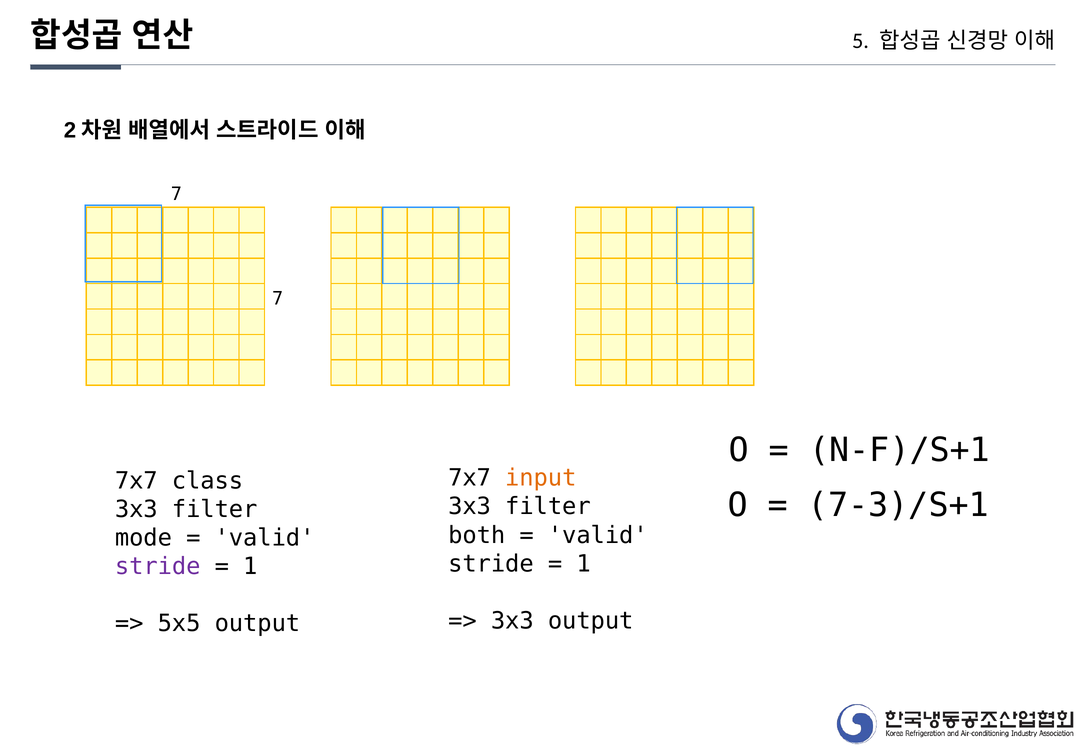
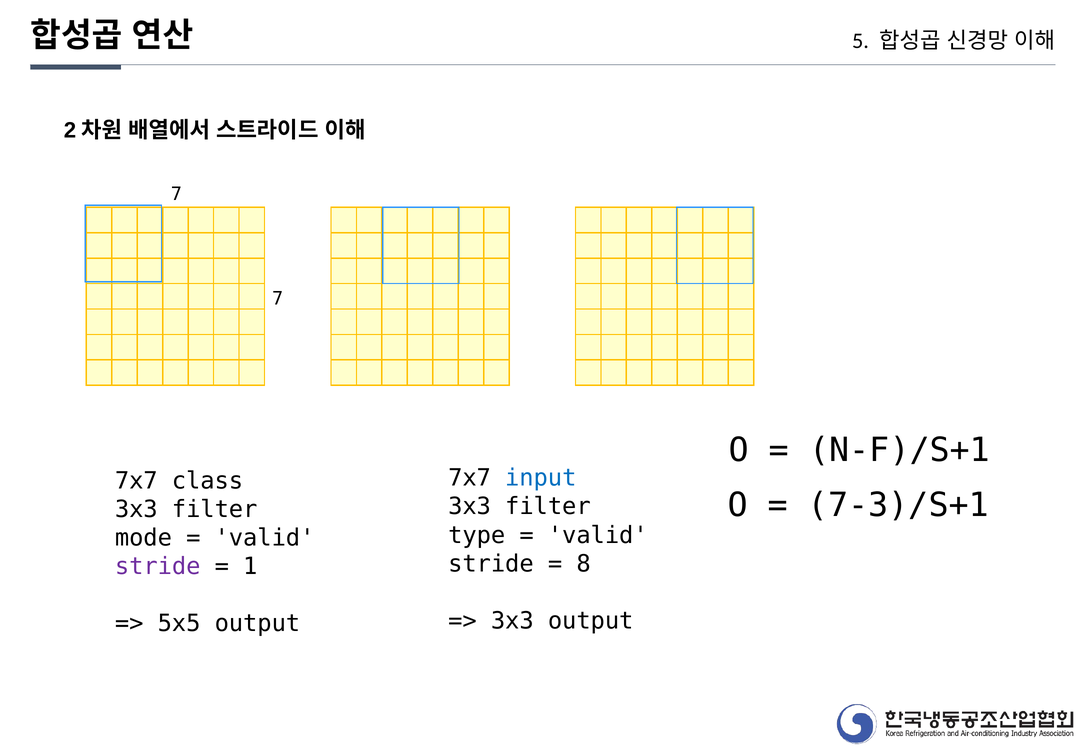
input colour: orange -> blue
both: both -> type
1 at (584, 564): 1 -> 8
